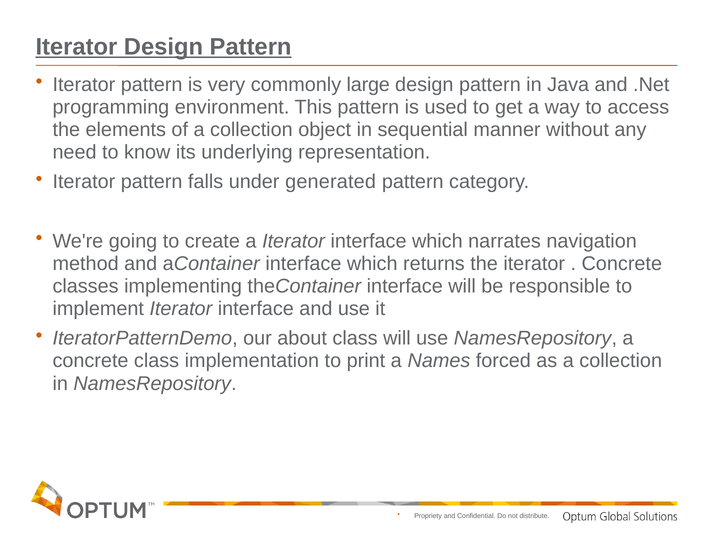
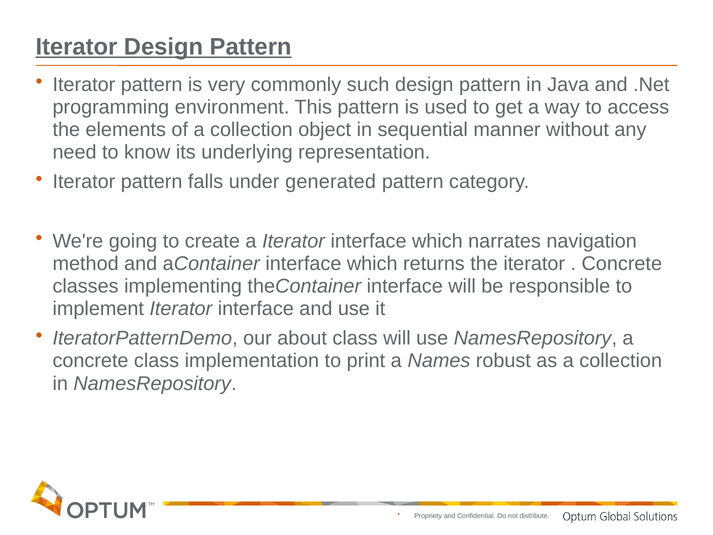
large: large -> such
forced: forced -> robust
